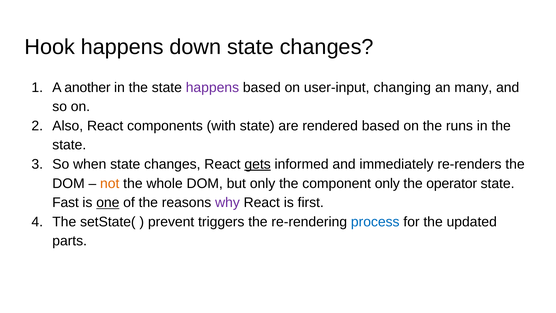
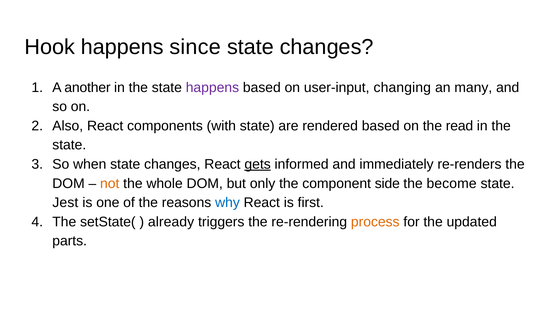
down: down -> since
runs: runs -> read
component only: only -> side
operator: operator -> become
Fast: Fast -> Jest
one underline: present -> none
why colour: purple -> blue
prevent: prevent -> already
process colour: blue -> orange
